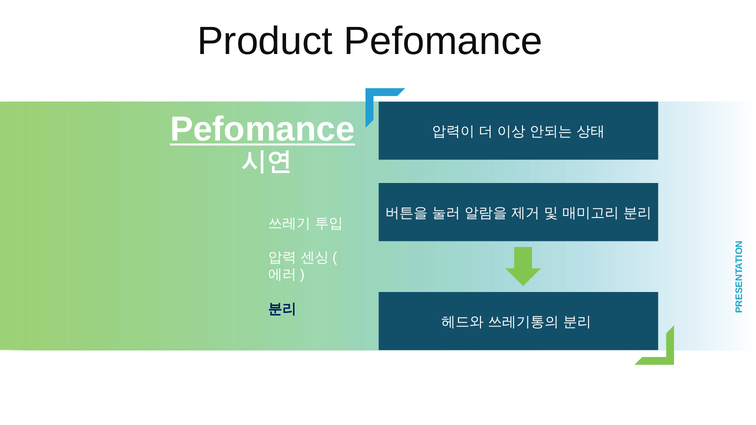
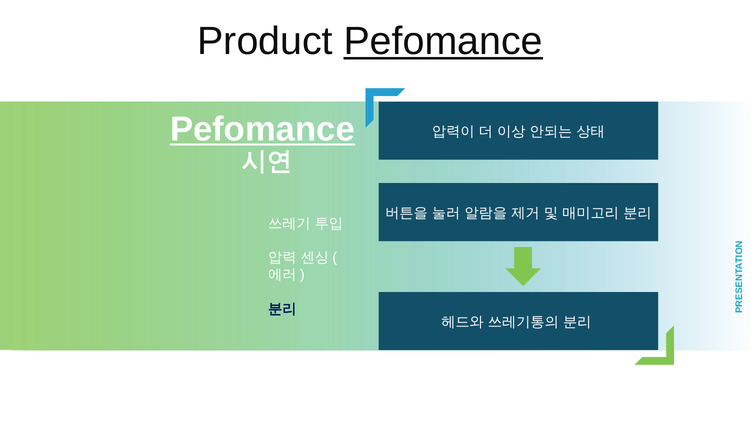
Pefomance at (443, 41) underline: none -> present
